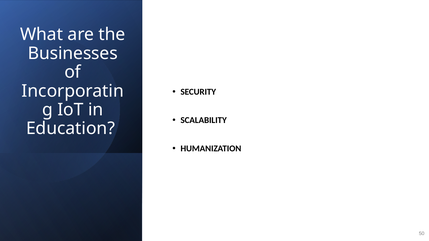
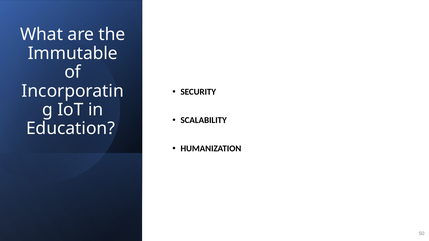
Businesses: Businesses -> Immutable
